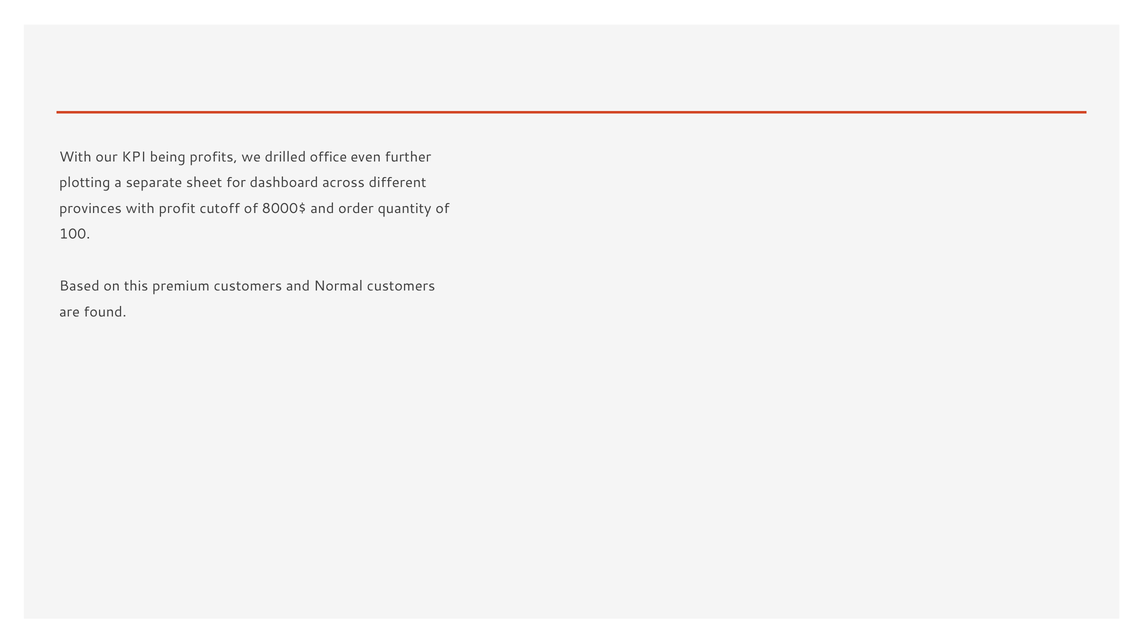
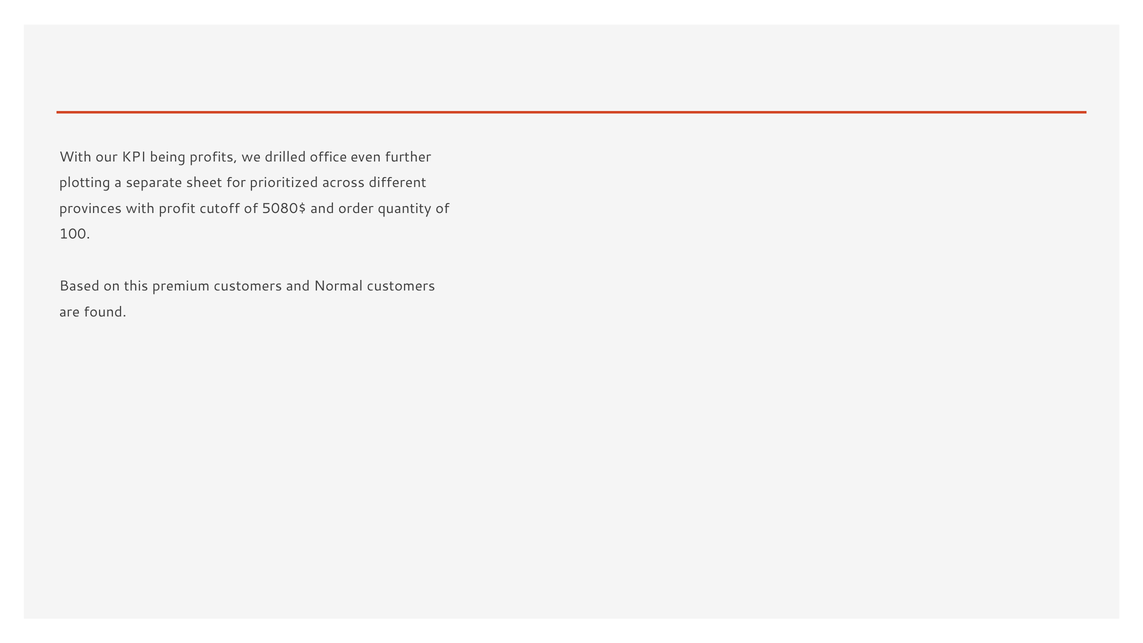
dashboard: dashboard -> prioritized
8000$: 8000$ -> 5080$
